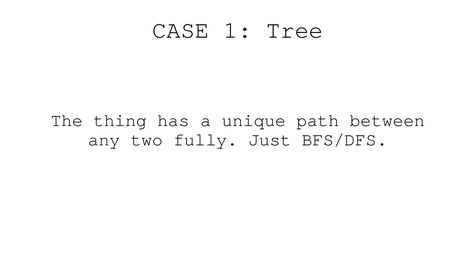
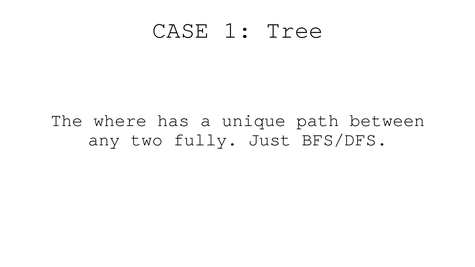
thing: thing -> where
